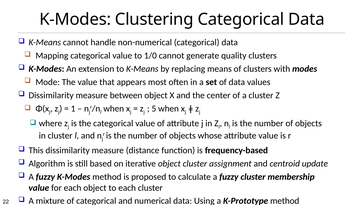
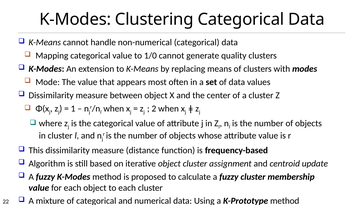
5: 5 -> 2
